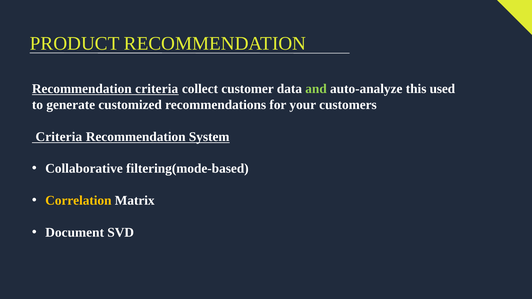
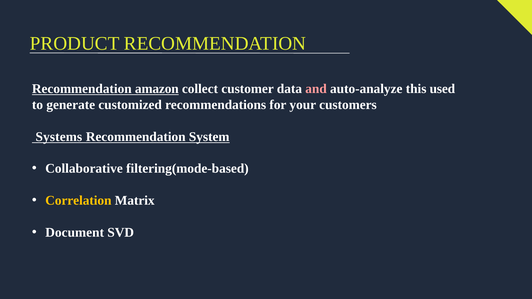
Recommendation criteria: criteria -> amazon
and colour: light green -> pink
Criteria at (59, 137): Criteria -> Systems
